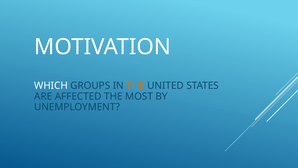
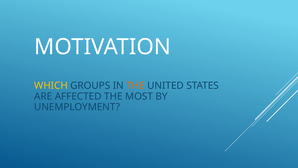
WHICH colour: white -> yellow
